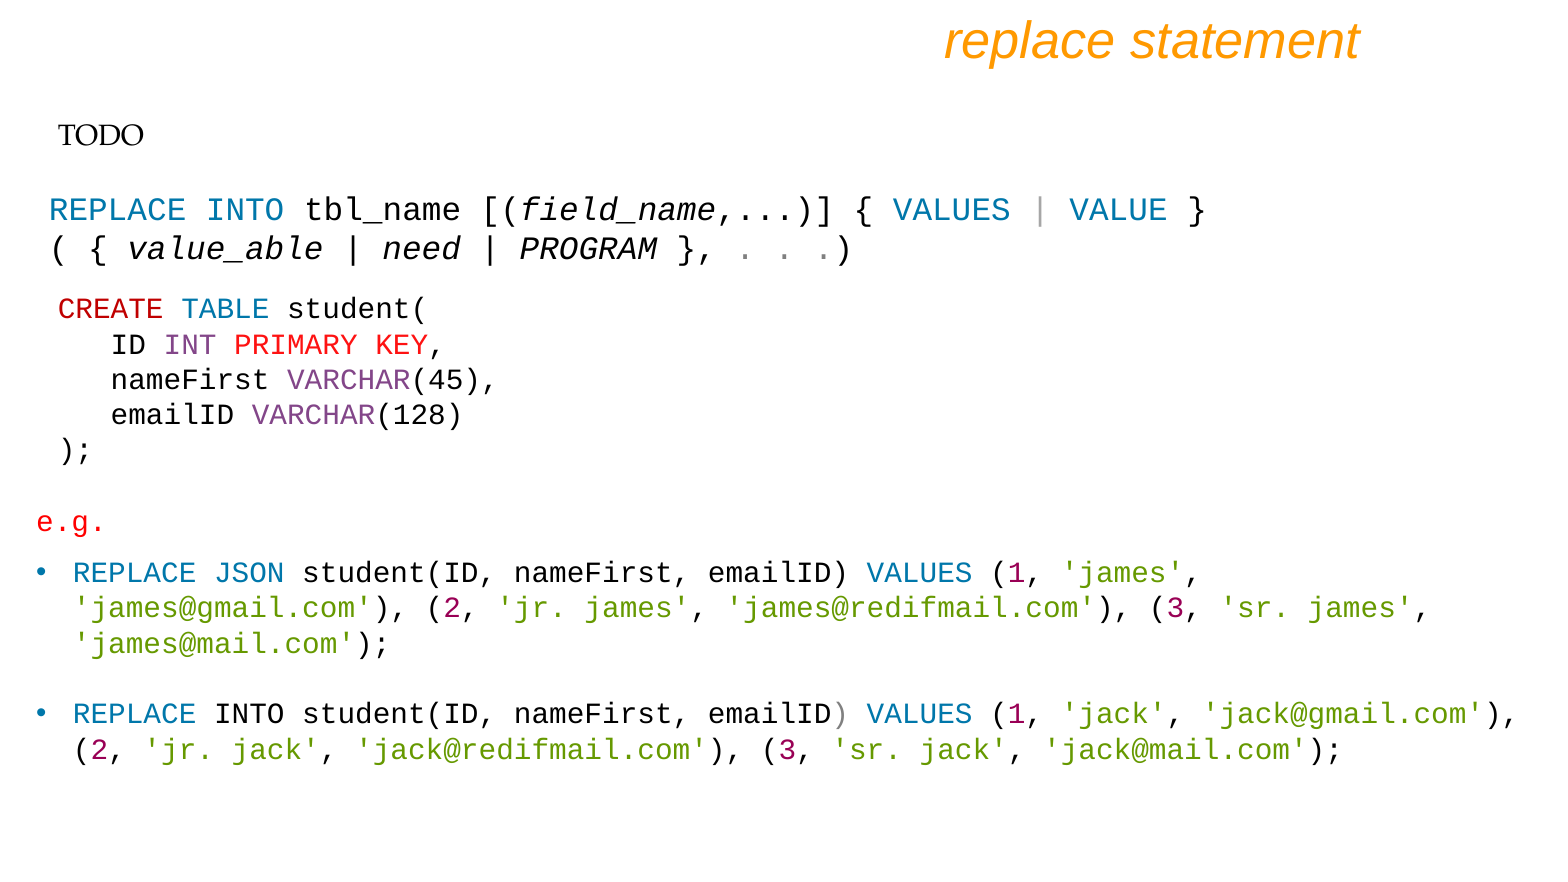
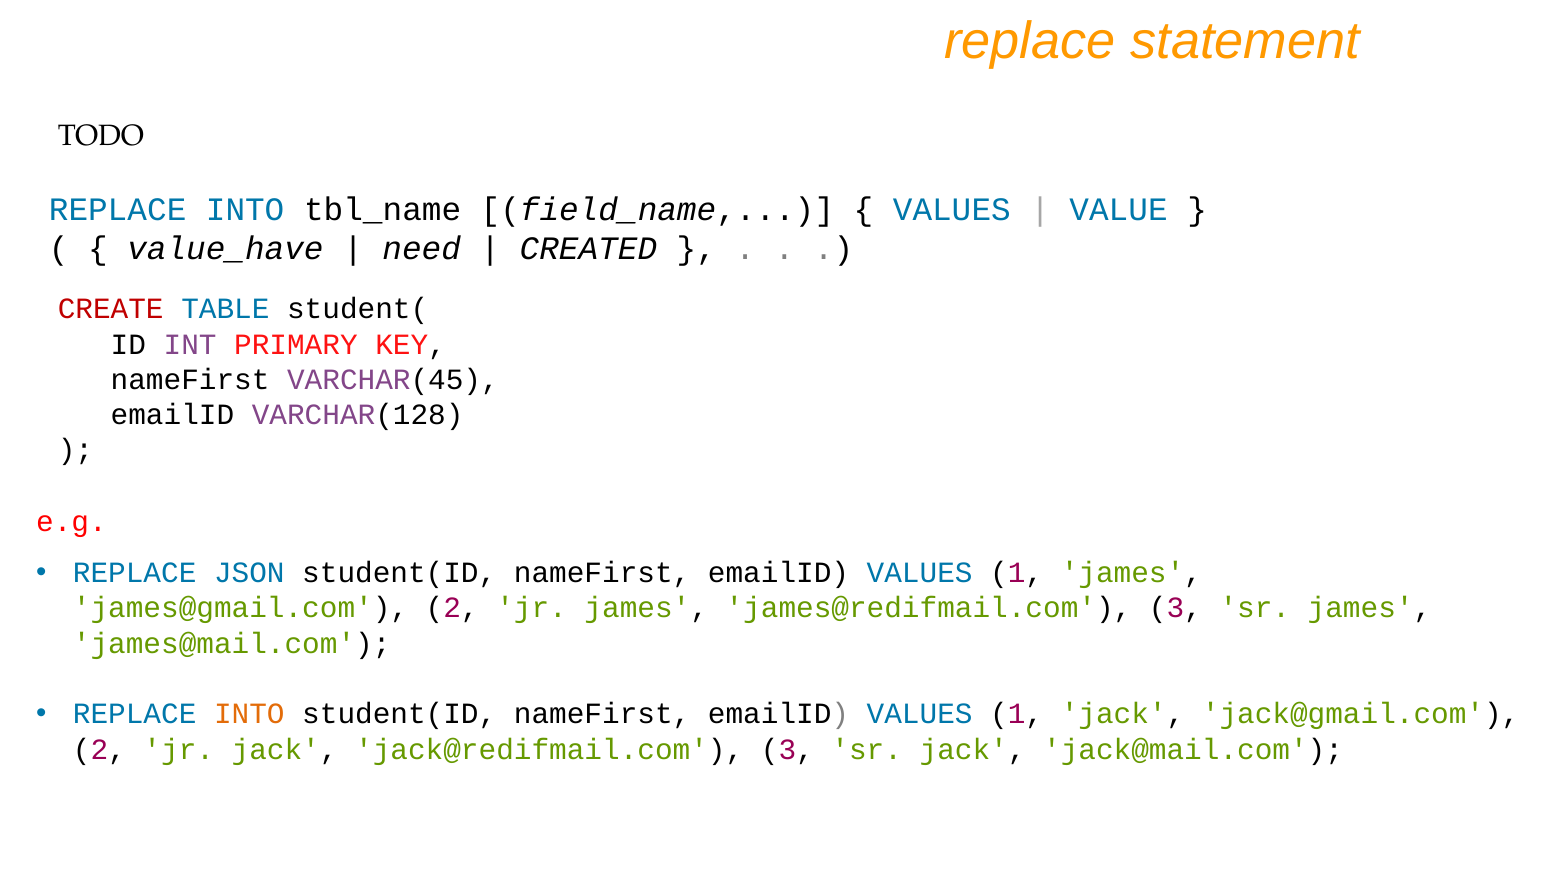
value_able: value_able -> value_have
PROGRAM: PROGRAM -> CREATED
INTO at (249, 714) colour: black -> orange
